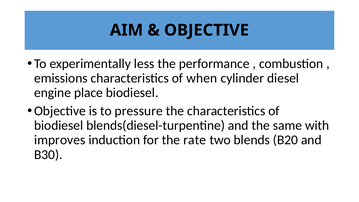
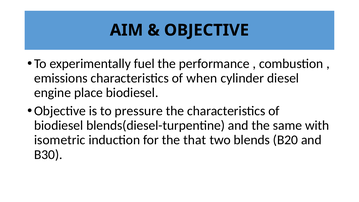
less: less -> fuel
improves: improves -> isometric
rate: rate -> that
